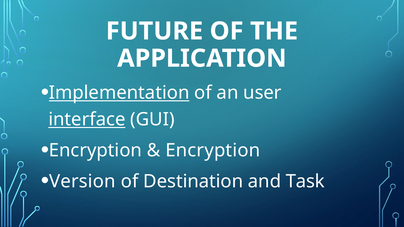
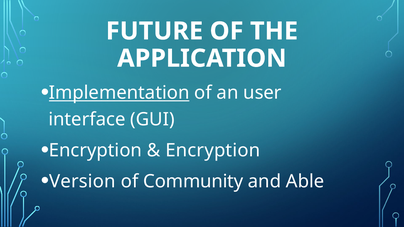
interface underline: present -> none
Destination: Destination -> Community
Task: Task -> Able
